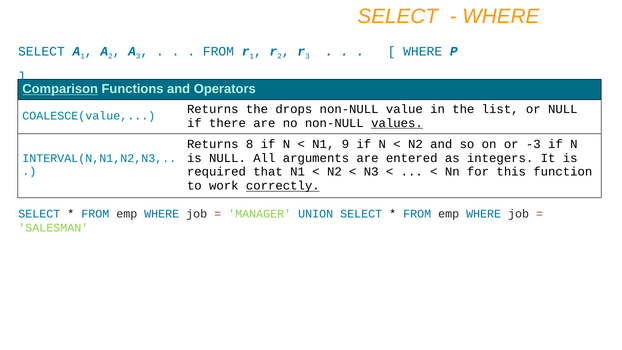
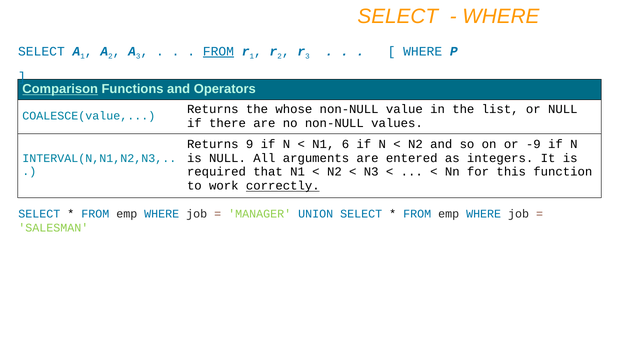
FROM at (218, 51) underline: none -> present
drops: drops -> whose
values underline: present -> none
8: 8 -> 9
9: 9 -> 6
-3: -3 -> -9
